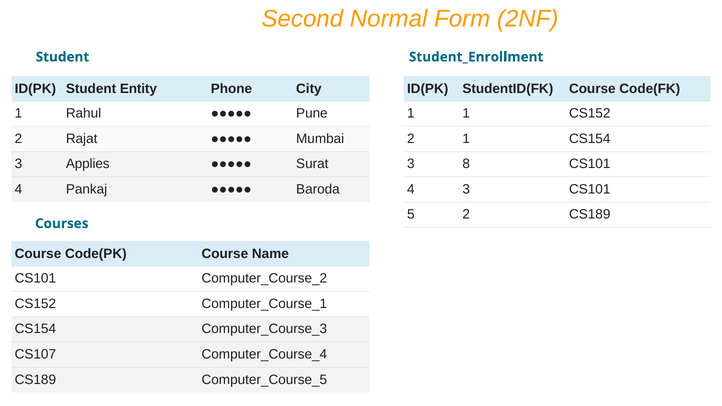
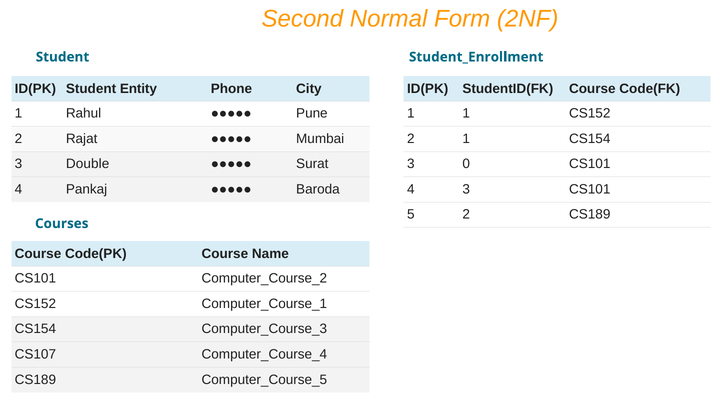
Applies: Applies -> Double
8: 8 -> 0
